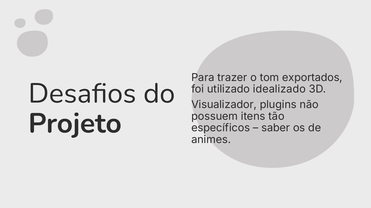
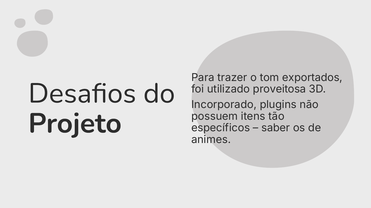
idealizado: idealizado -> proveitosa
Visualizador: Visualizador -> Incorporado
